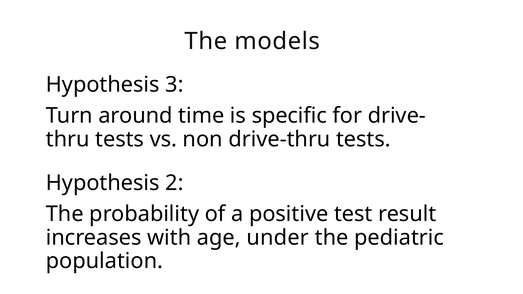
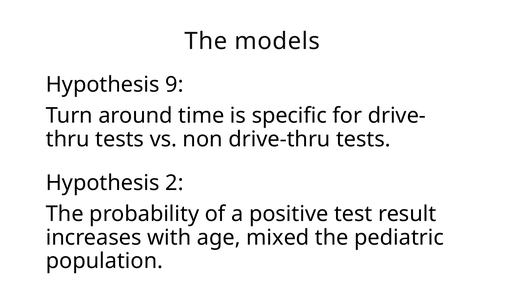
3: 3 -> 9
under: under -> mixed
